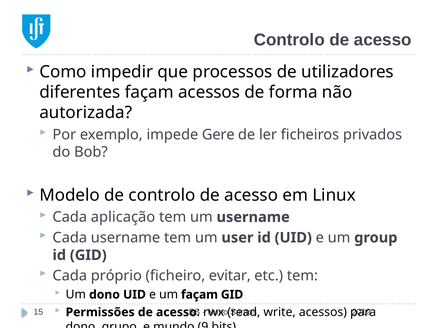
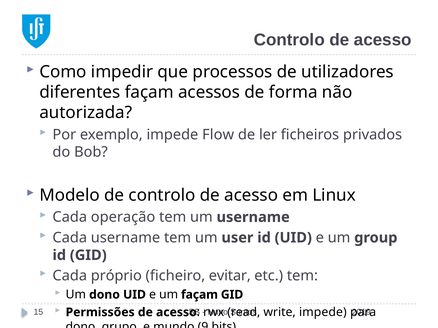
Gere: Gere -> Flow
aplicação: aplicação -> operação
write acessos: acessos -> impede
